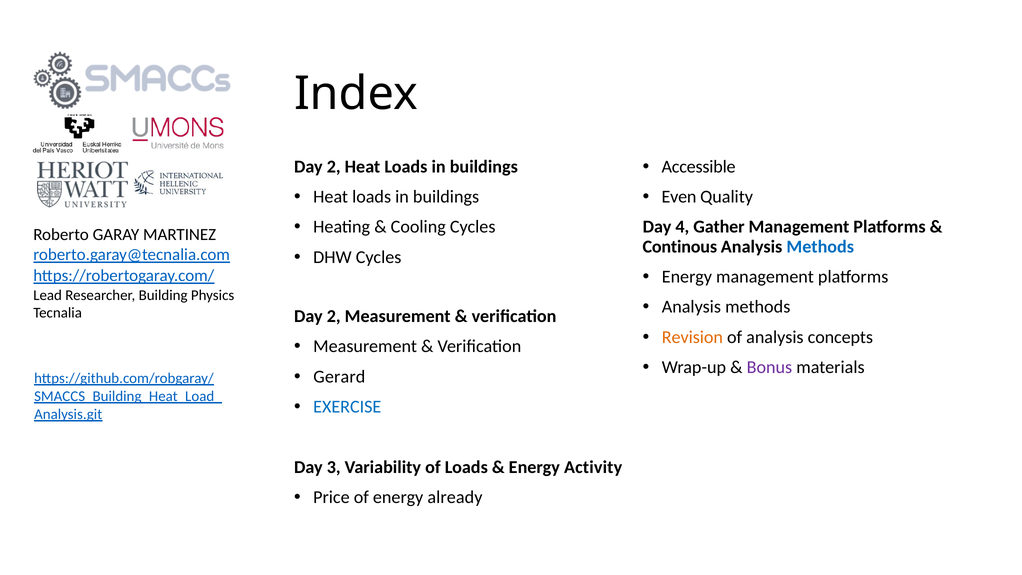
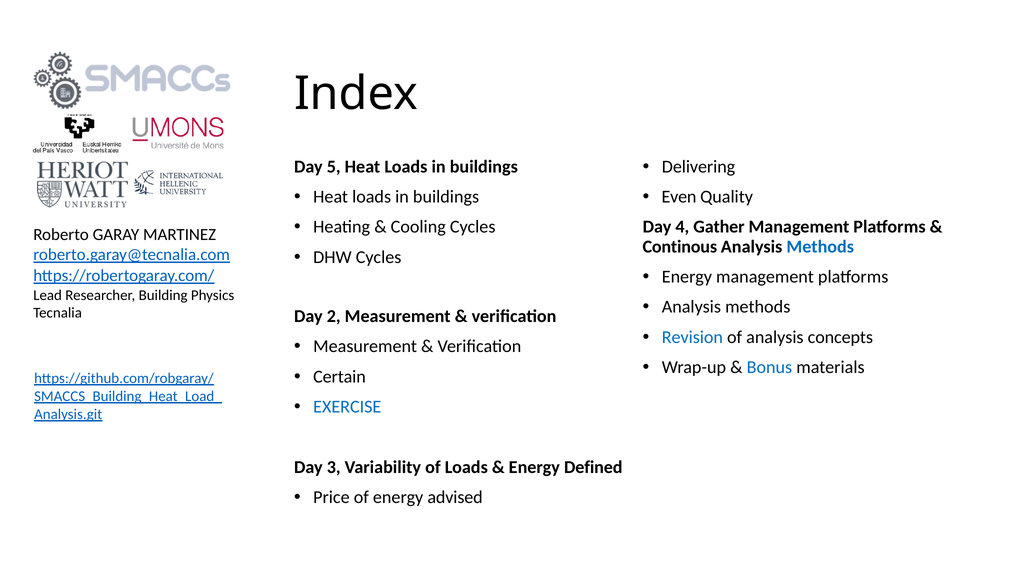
Accessible: Accessible -> Delivering
2 at (334, 167): 2 -> 5
Revision colour: orange -> blue
Bonus colour: purple -> blue
Gerard: Gerard -> Certain
Activity: Activity -> Defined
already: already -> advised
